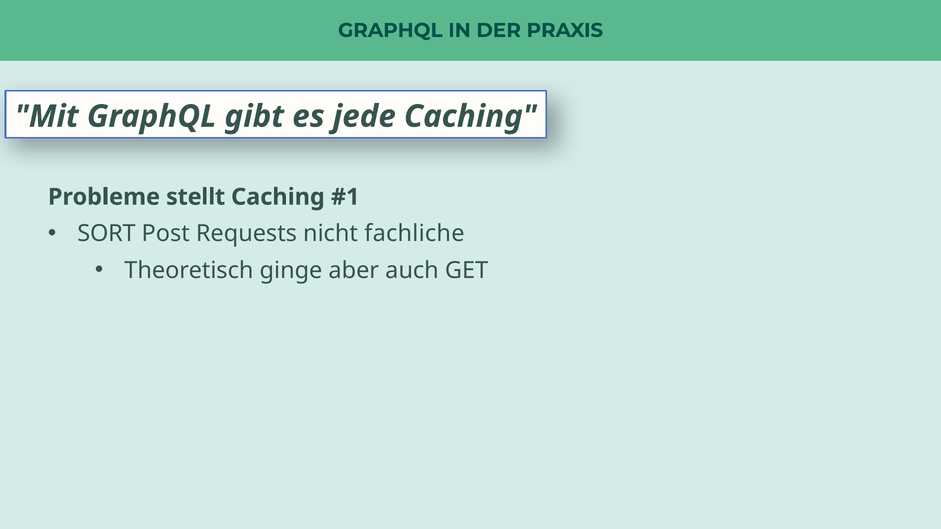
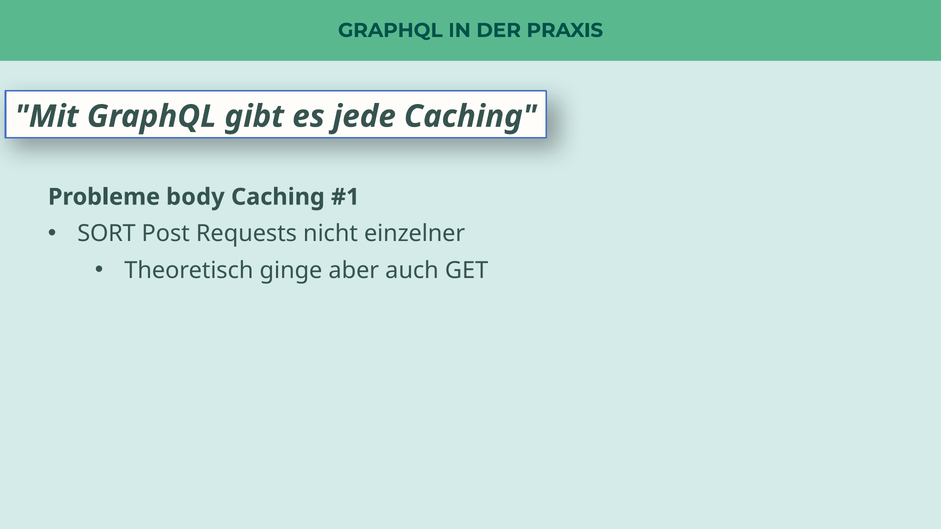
stellt: stellt -> body
fachliche: fachliche -> einzelner
